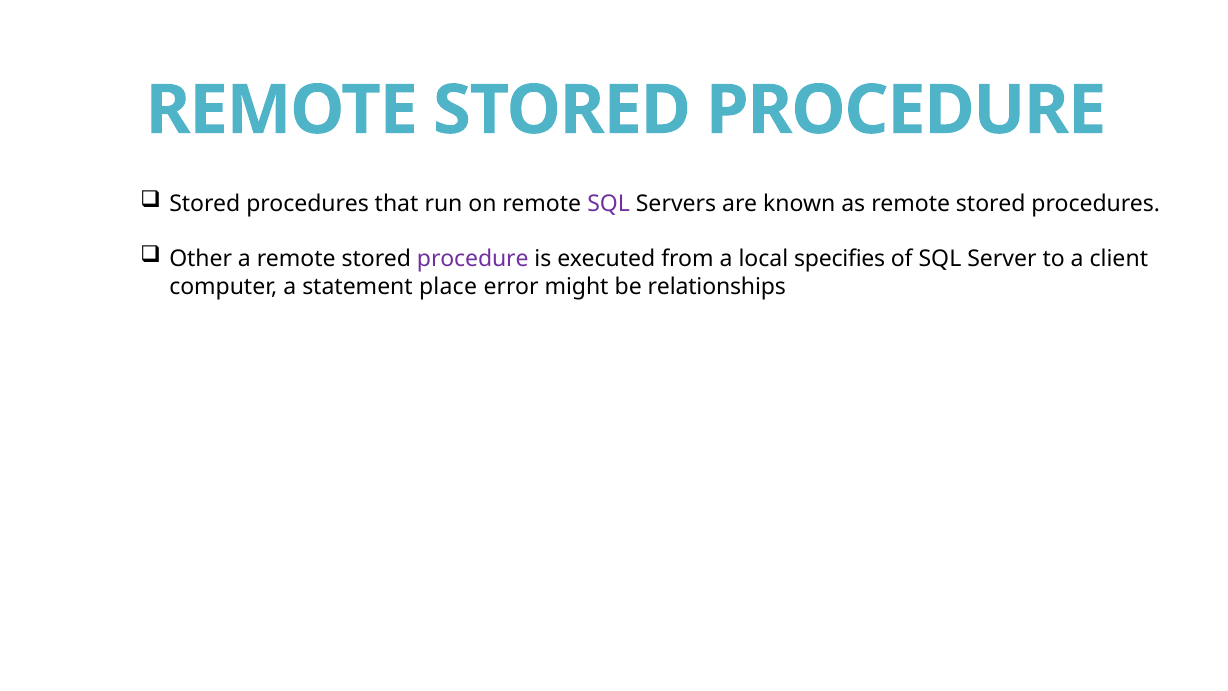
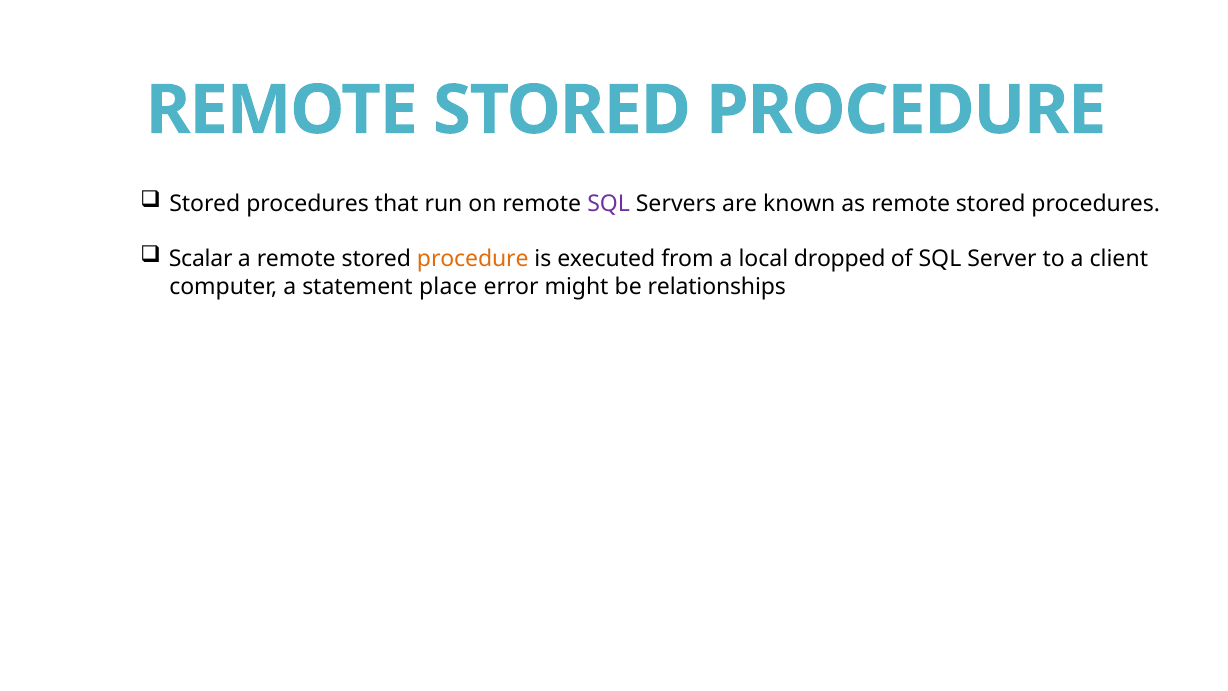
Other: Other -> Scalar
procedure at (473, 259) colour: purple -> orange
specifies: specifies -> dropped
